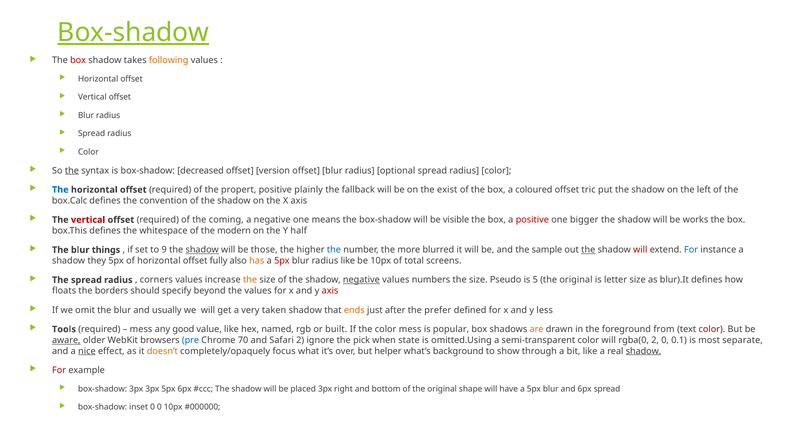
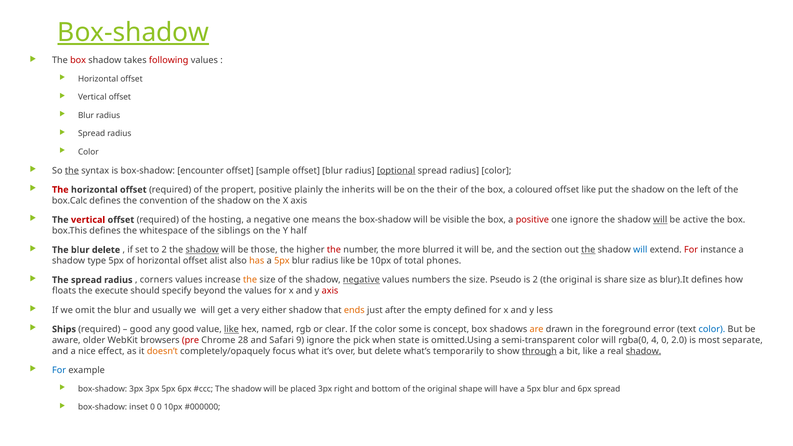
following colour: orange -> red
decreased: decreased -> encounter
version: version -> sample
optional underline: none -> present
The at (60, 190) colour: blue -> red
fallback: fallback -> inherits
exist: exist -> their
offset tric: tric -> like
coming: coming -> hosting
one bigger: bigger -> ignore
will at (660, 220) underline: none -> present
works: works -> active
modern: modern -> siblings
blur things: things -> delete
to 9: 9 -> 2
the at (334, 250) colour: blue -> red
sample: sample -> section
will at (640, 250) colour: red -> blue
For at (691, 250) colour: blue -> red
they: they -> type
fully: fully -> alist
5px at (282, 261) colour: red -> orange
screens: screens -> phones
is 5: 5 -> 2
letter: letter -> share
borders: borders -> execute
taken: taken -> either
prefer: prefer -> empty
Tools: Tools -> Ships
mess at (141, 329): mess -> good
like at (231, 329) underline: none -> present
built: built -> clear
color mess: mess -> some
popular: popular -> concept
from: from -> error
color at (712, 329) colour: red -> blue
aware underline: present -> none
pre colour: blue -> red
70: 70 -> 28
Safari 2: 2 -> 9
rgba(0 2: 2 -> 4
0.1: 0.1 -> 2.0
nice underline: present -> none
but helper: helper -> delete
background: background -> temporarily
through underline: none -> present
For at (59, 370) colour: red -> blue
